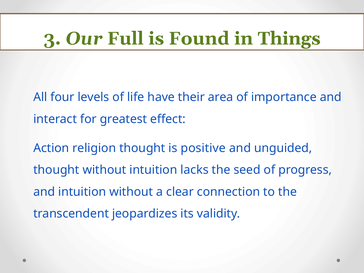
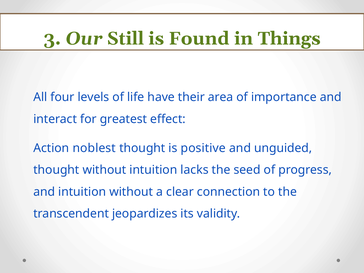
Full: Full -> Still
religion: religion -> noblest
